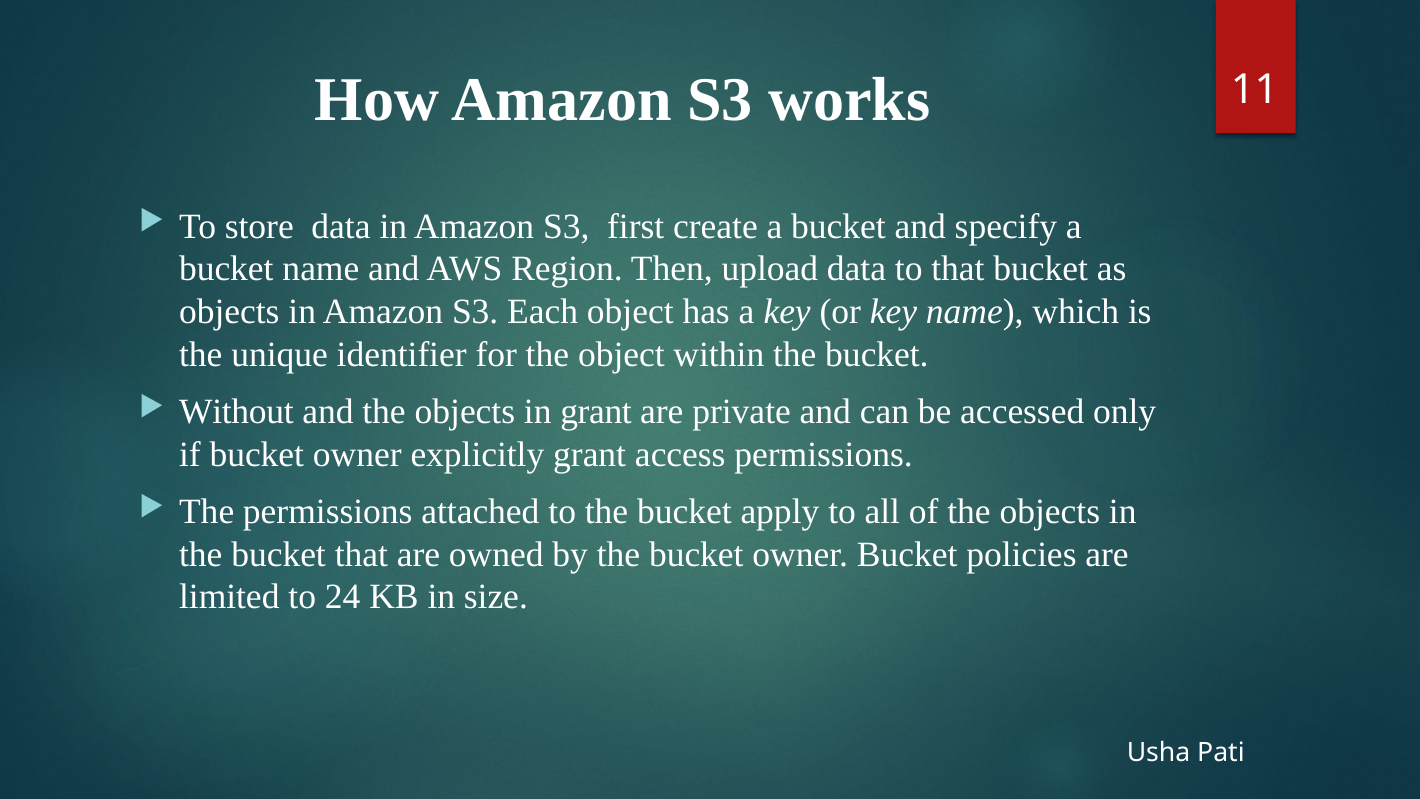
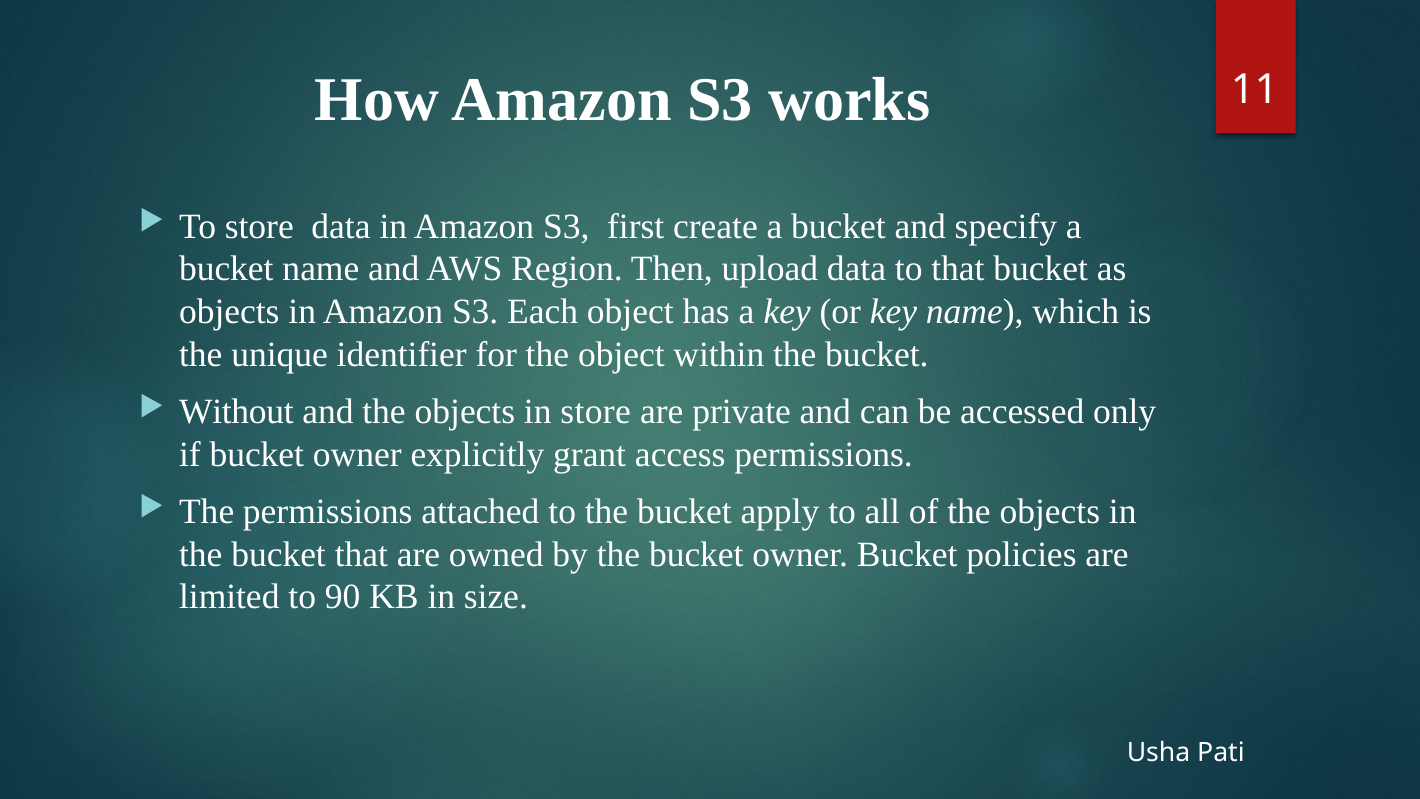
in grant: grant -> store
24: 24 -> 90
